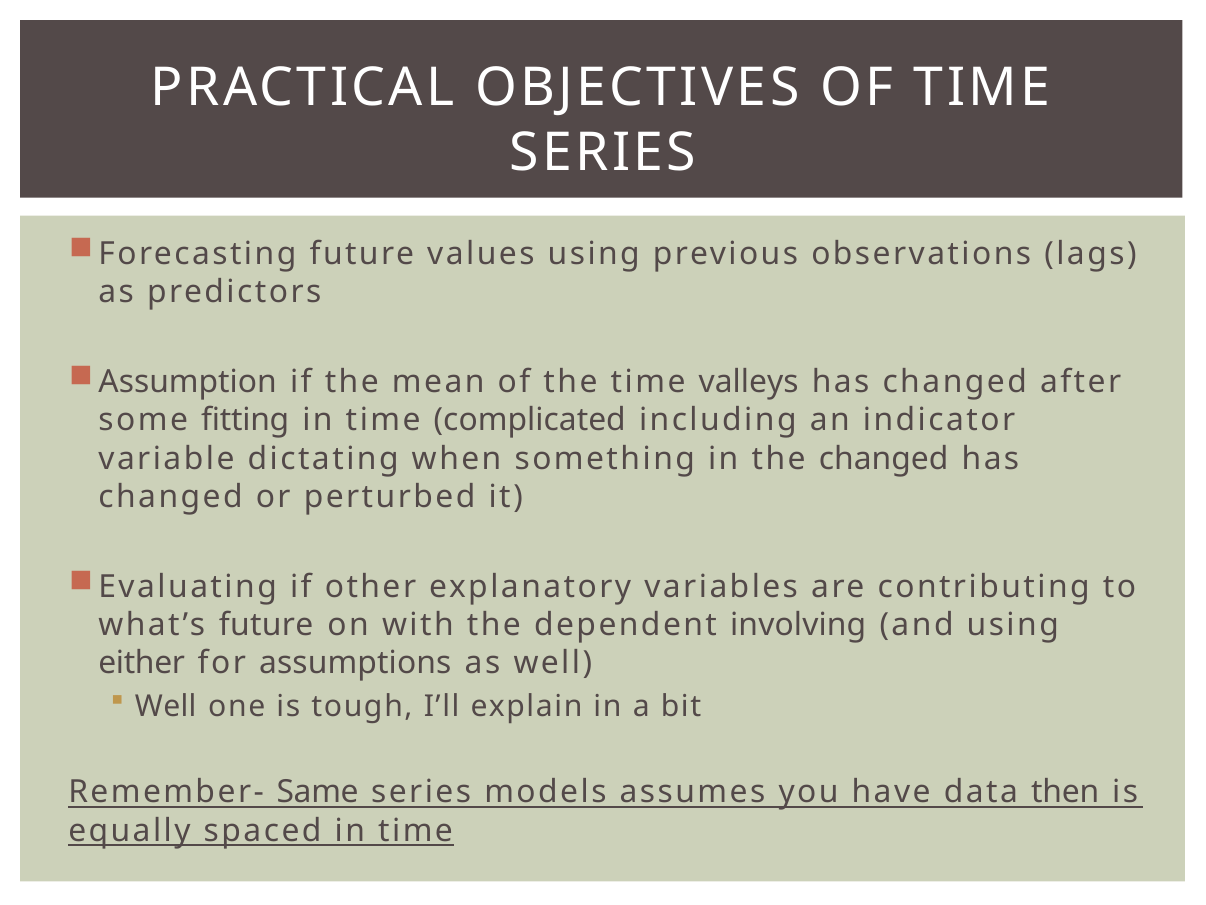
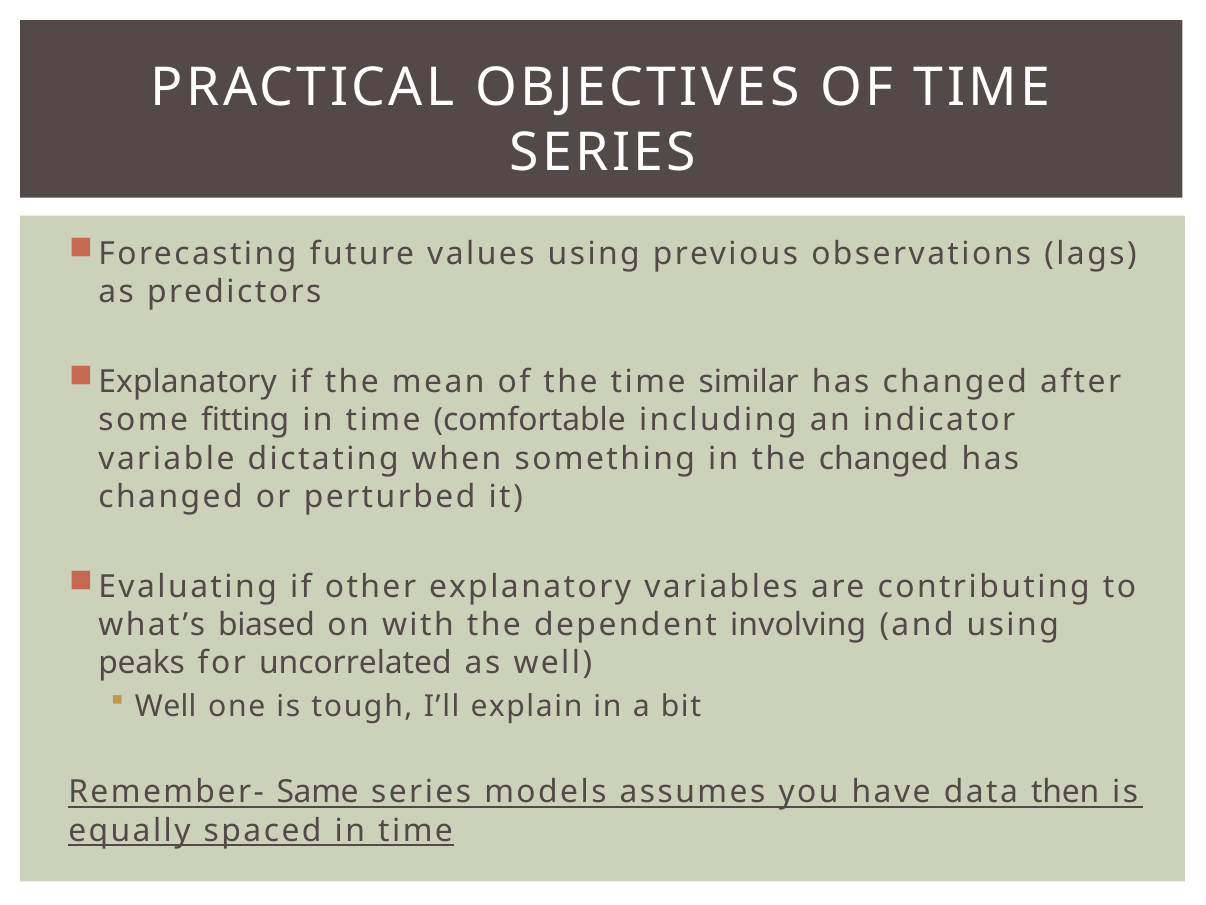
Assumption at (188, 382): Assumption -> Explanatory
valleys: valleys -> similar
complicated: complicated -> comfortable
what’s future: future -> biased
either: either -> peaks
assumptions: assumptions -> uncorrelated
